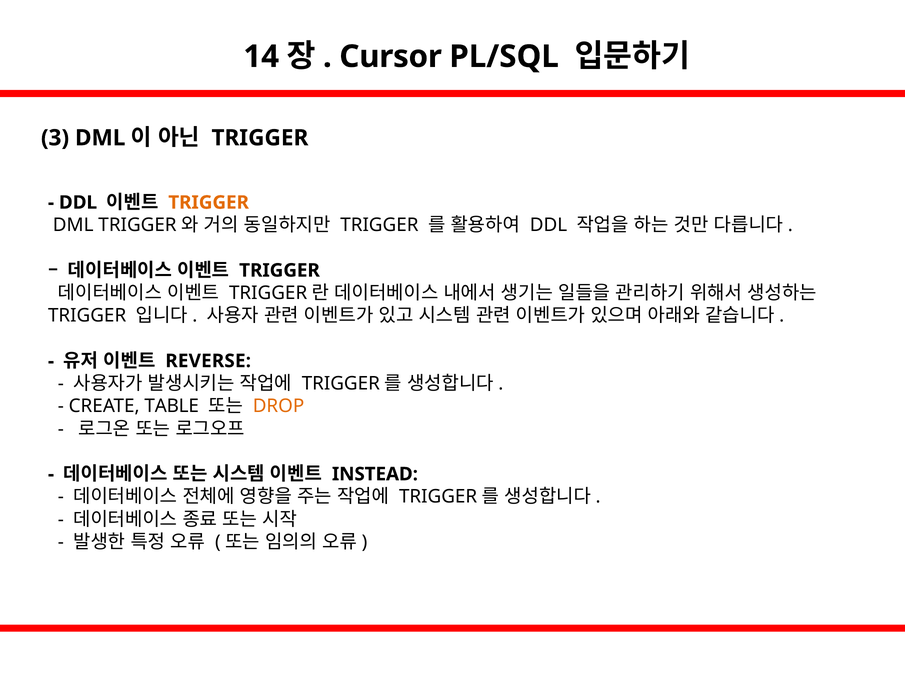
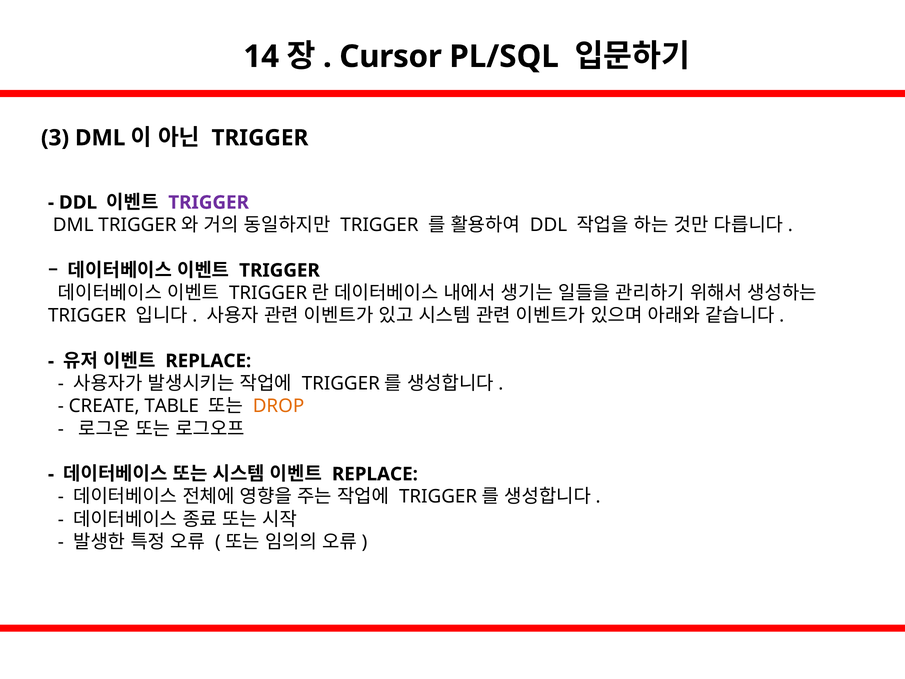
TRIGGER at (209, 202) colour: orange -> purple
REVERSE at (208, 361): REVERSE -> REPLACE
INSTEAD at (375, 474): INSTEAD -> REPLACE
